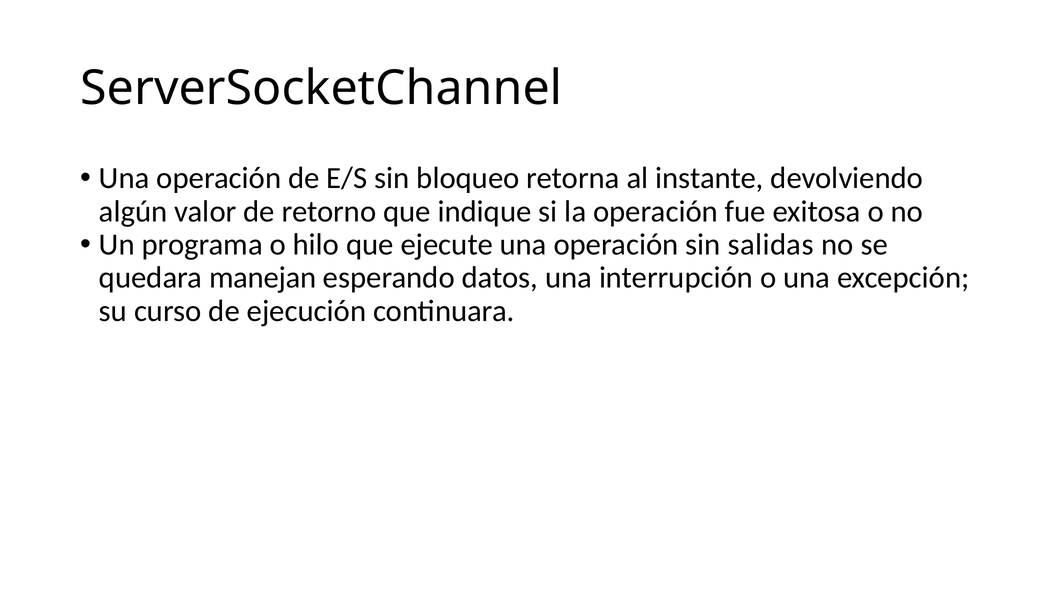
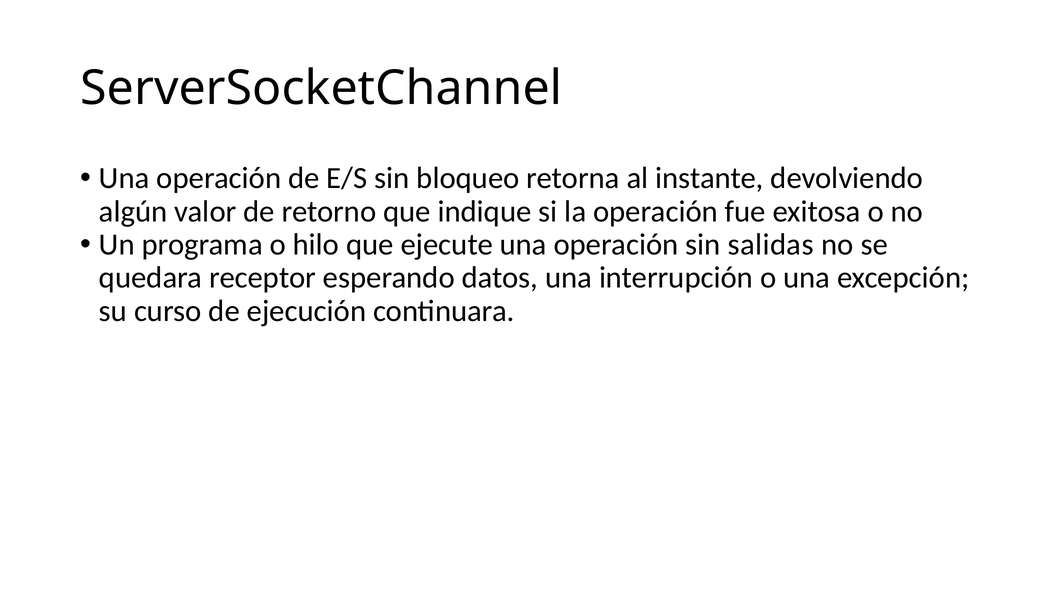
manejan: manejan -> receptor
